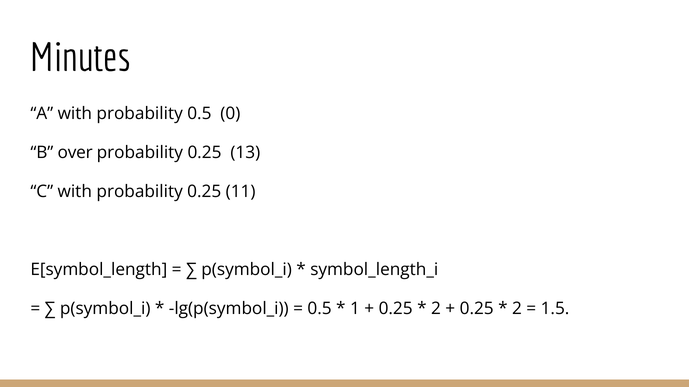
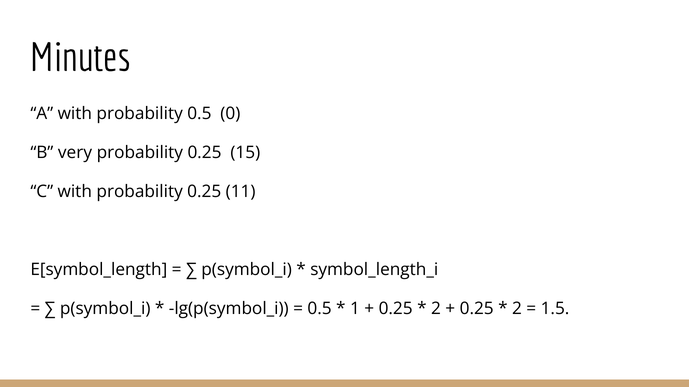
over: over -> very
13: 13 -> 15
